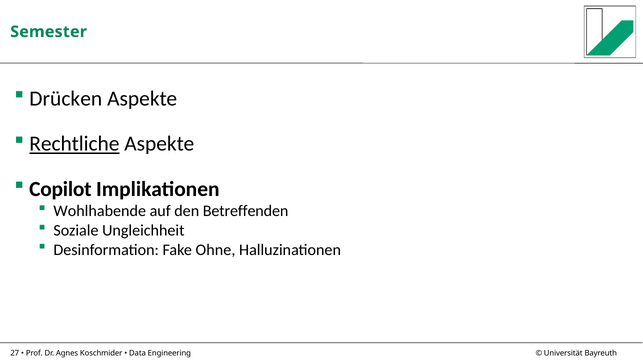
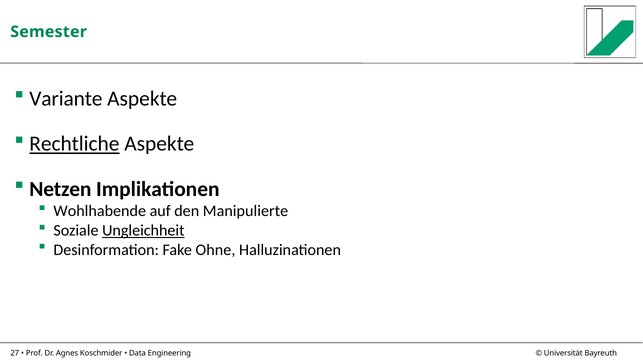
Drücken: Drücken -> Variante
Copilot: Copilot -> Netzen
Betreffenden: Betreffenden -> Manipulierte
Ungleichheit underline: none -> present
